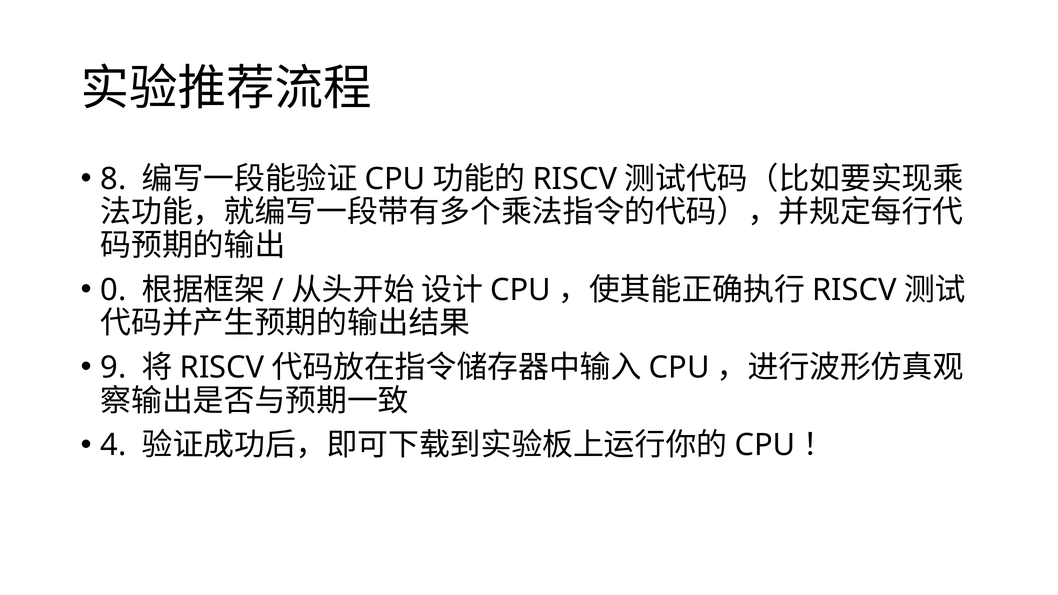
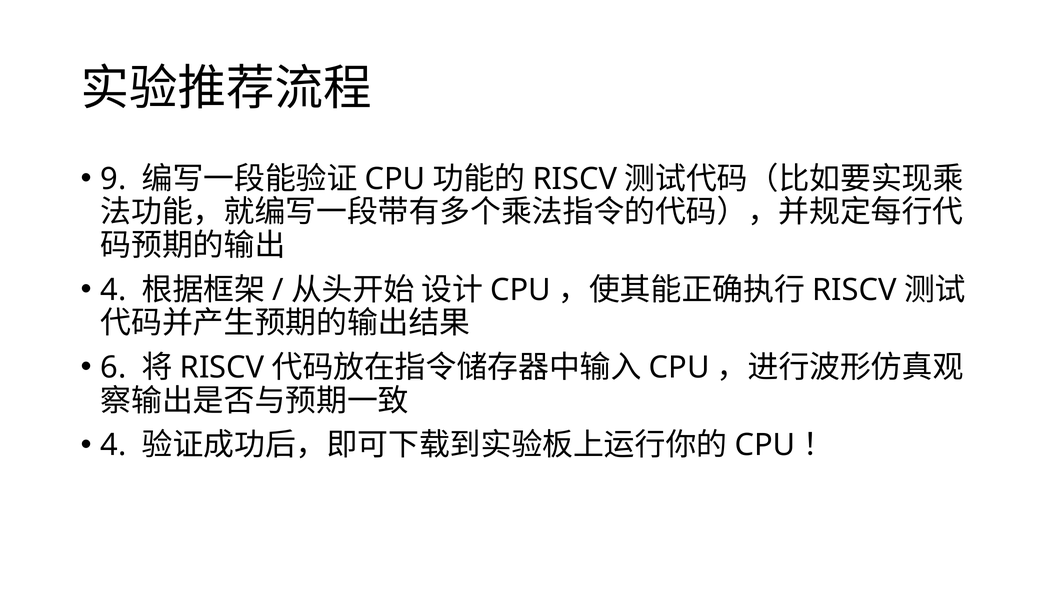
8: 8 -> 9
0 at (113, 290): 0 -> 4
9: 9 -> 6
